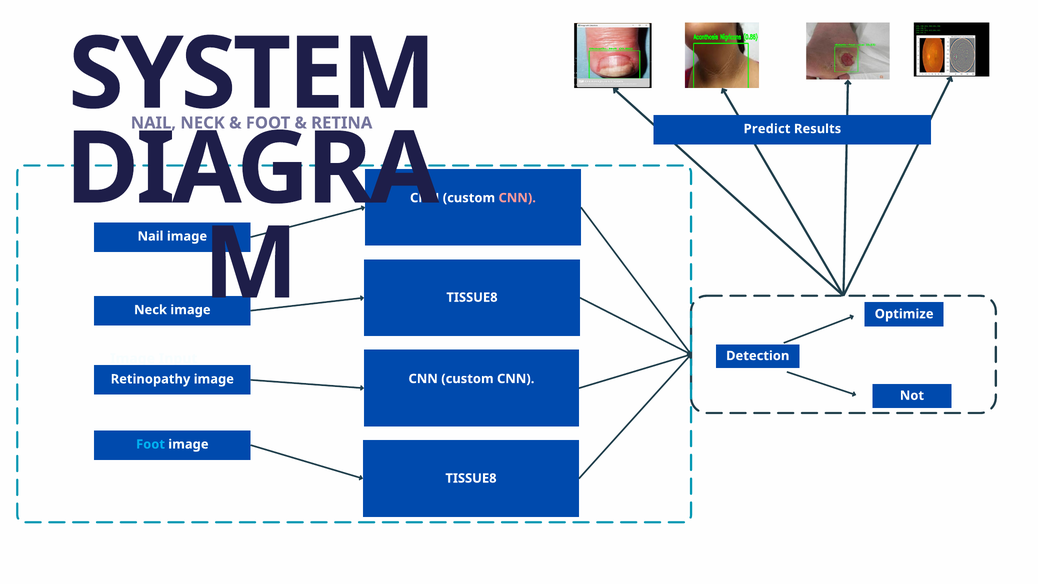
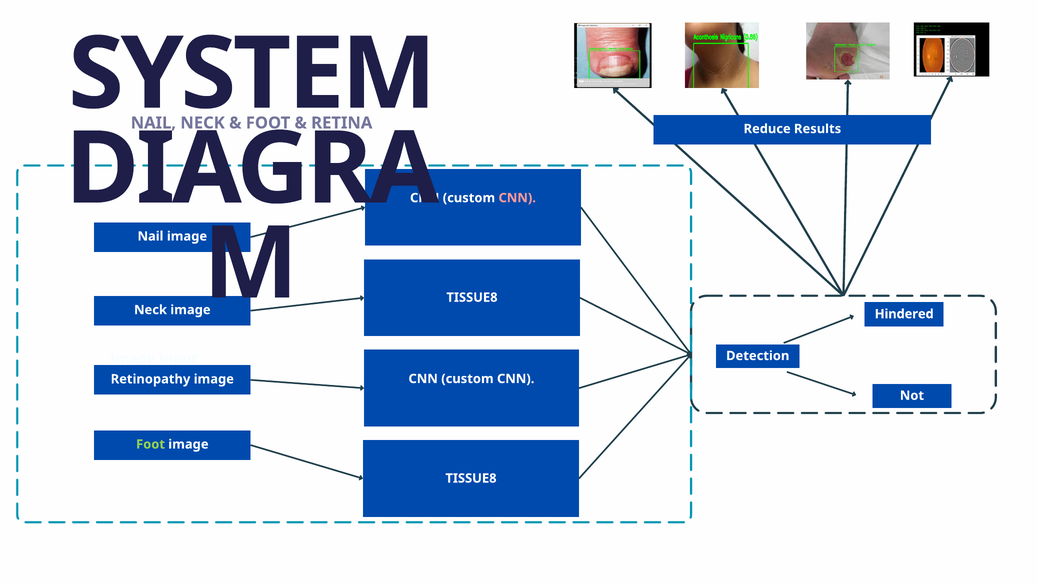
Predict: Predict -> Reduce
Optimize: Optimize -> Hindered
Foot at (150, 444) colour: light blue -> light green
